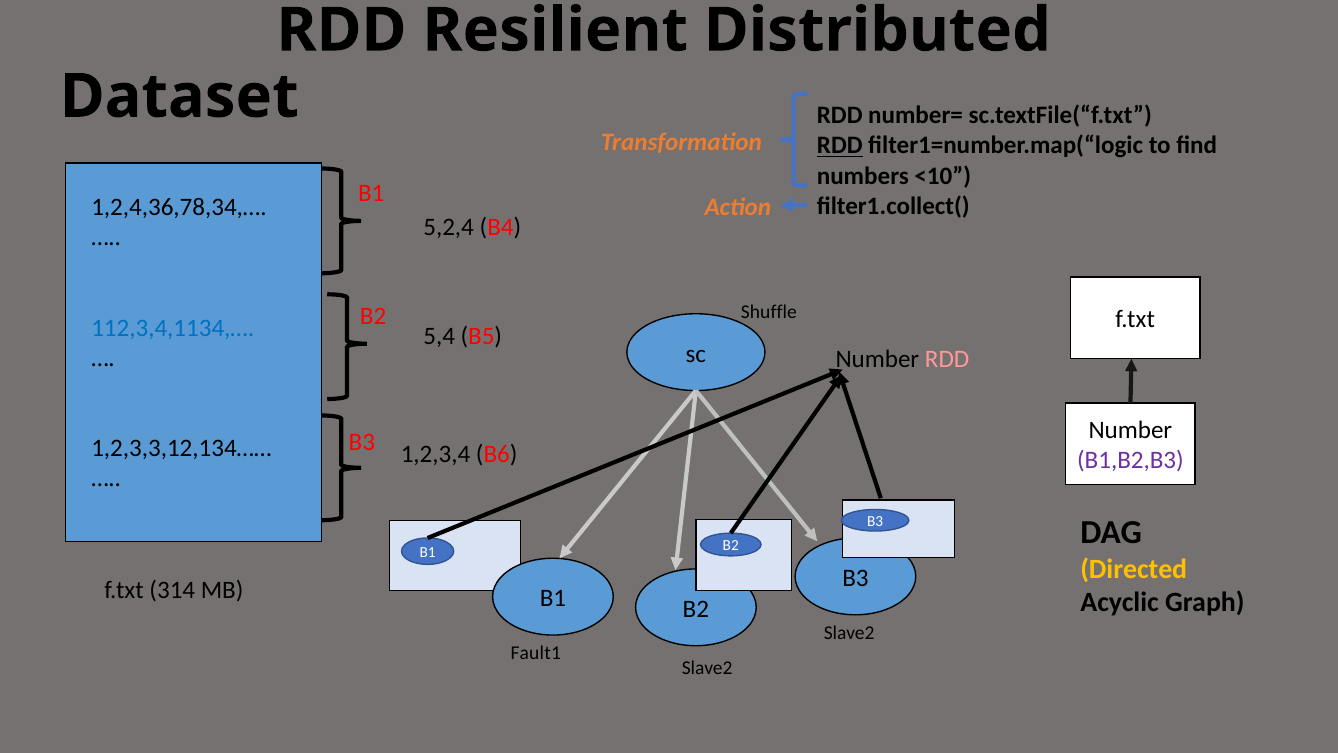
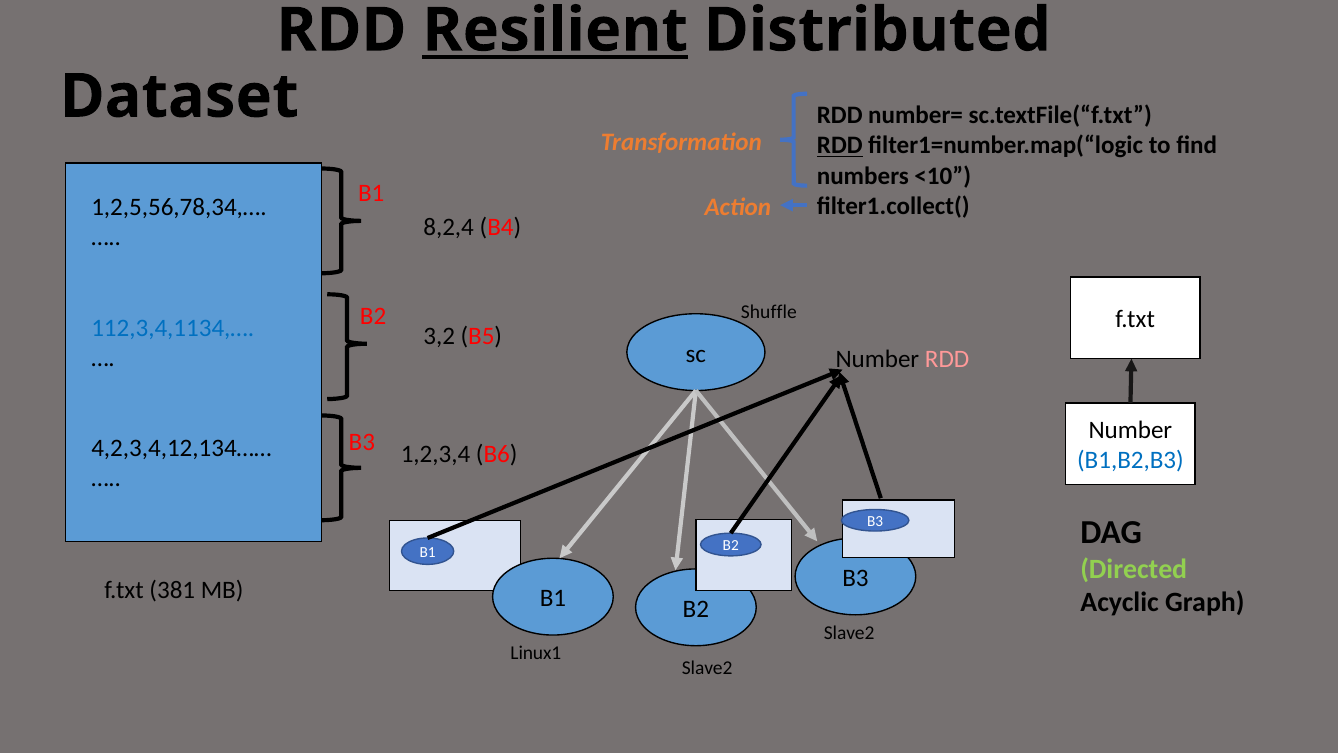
Resilient underline: none -> present
1,2,4,36,78,34,…: 1,2,4,36,78,34,… -> 1,2,5,56,78,34,…
5,2,4: 5,2,4 -> 8,2,4
5,4: 5,4 -> 3,2
1,2,3,3,12,134……: 1,2,3,3,12,134…… -> 4,2,3,4,12,134……
B1,B2,B3 colour: purple -> blue
Directed colour: yellow -> light green
314: 314 -> 381
Fault1: Fault1 -> Linux1
